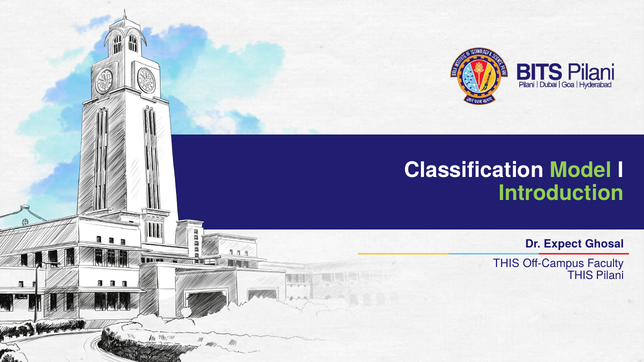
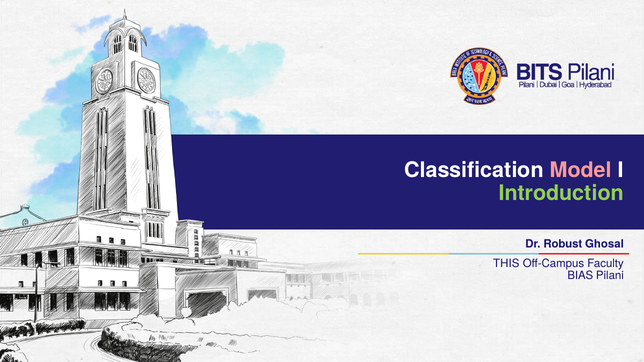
Model colour: light green -> pink
Expect: Expect -> Robust
THIS at (580, 276): THIS -> BIAS
